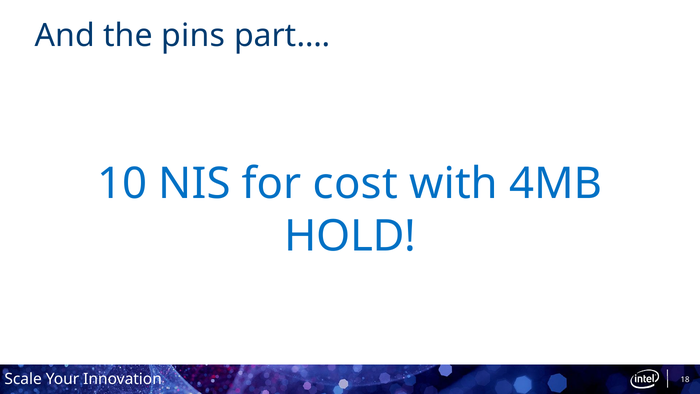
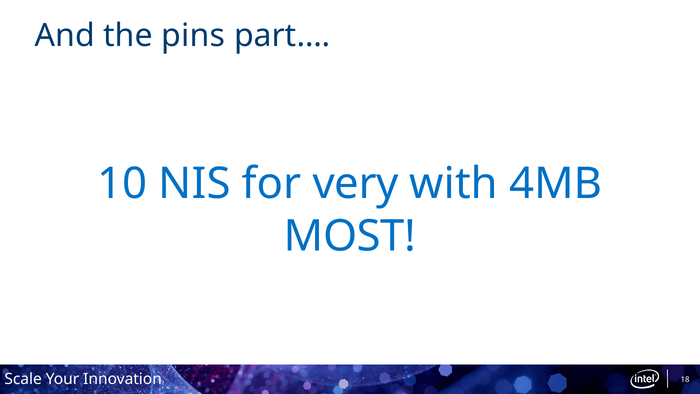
cost: cost -> very
HOLD: HOLD -> MOST
